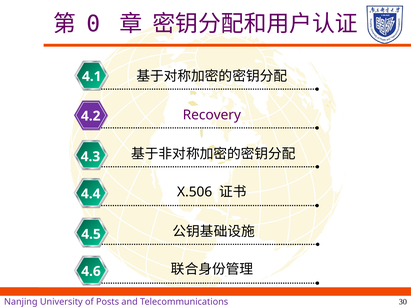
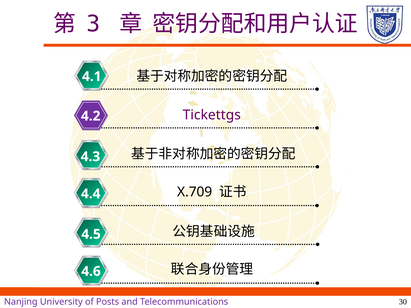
0: 0 -> 3
Recovery: Recovery -> Tickettgs
X.506: X.506 -> X.709
